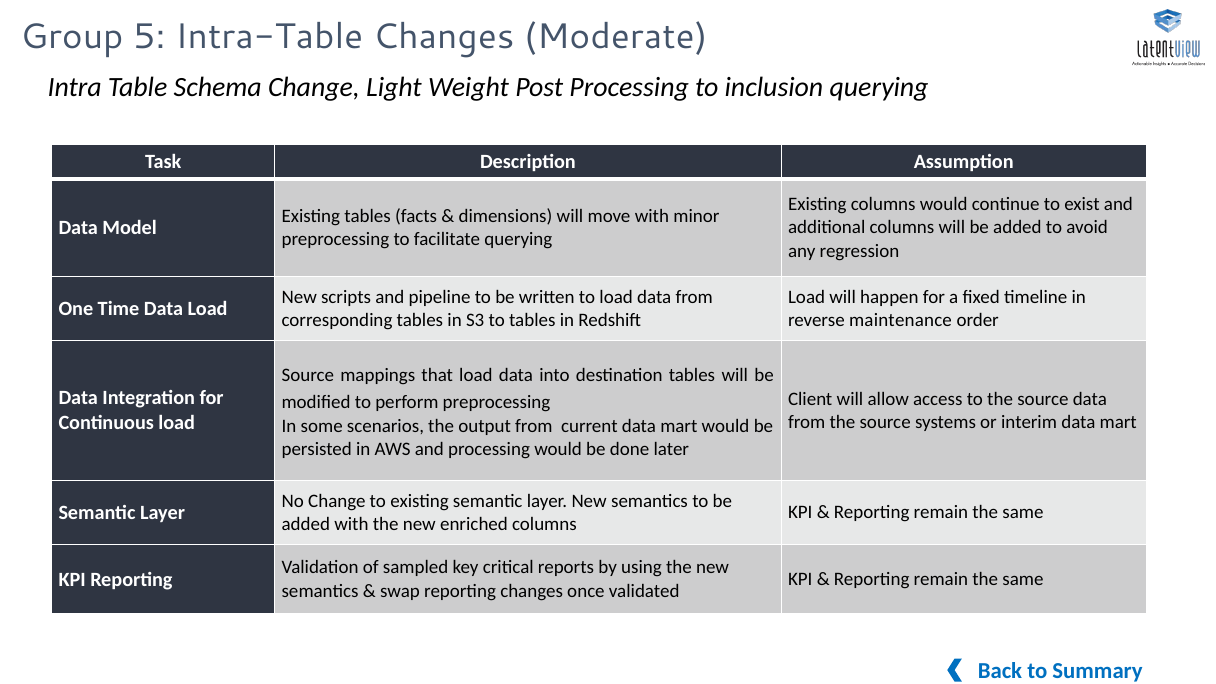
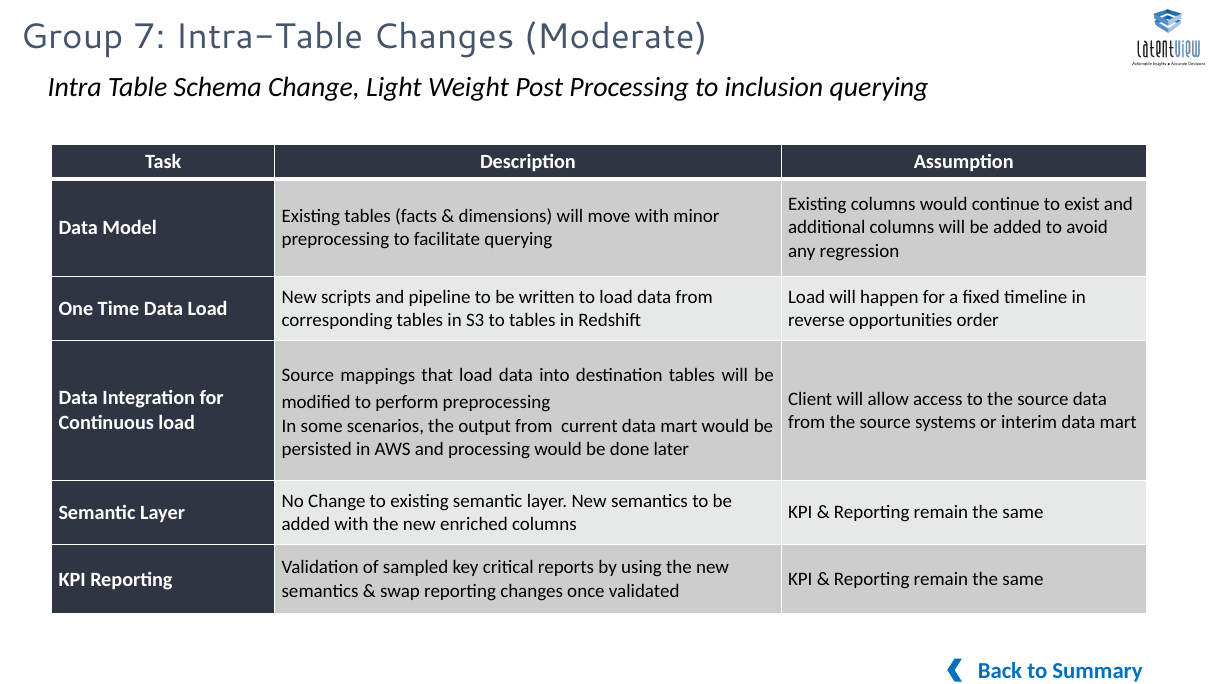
5: 5 -> 7
maintenance: maintenance -> opportunities
